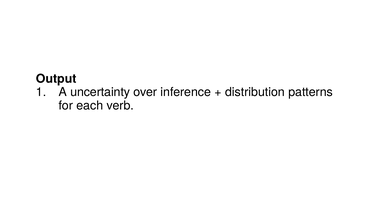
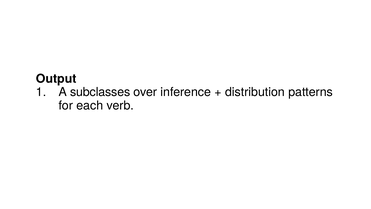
uncertainty: uncertainty -> subclasses
